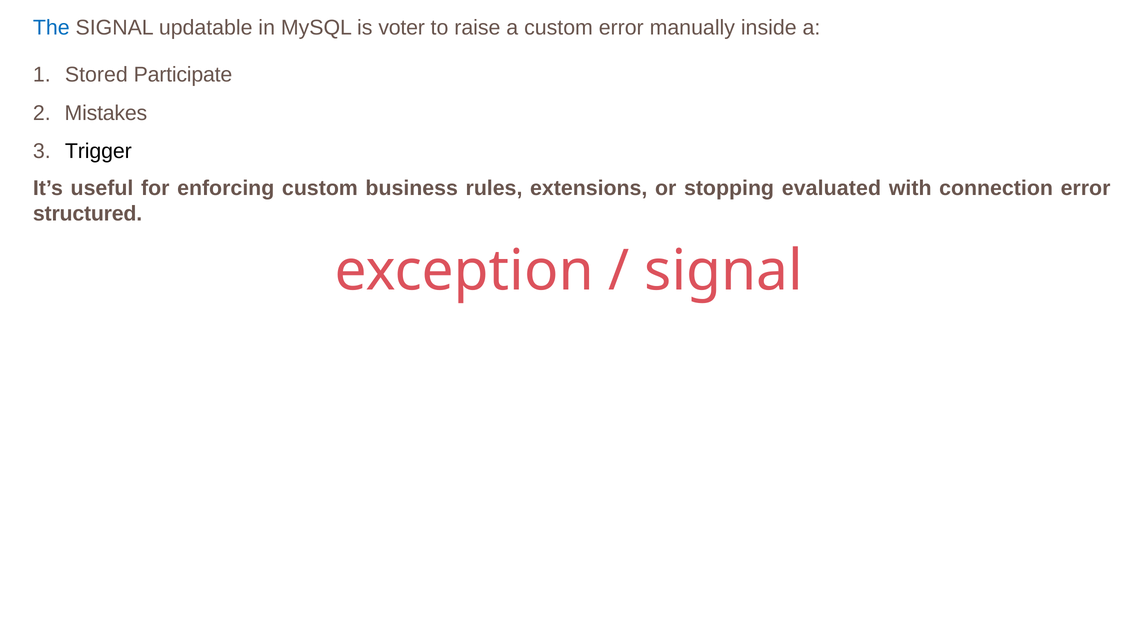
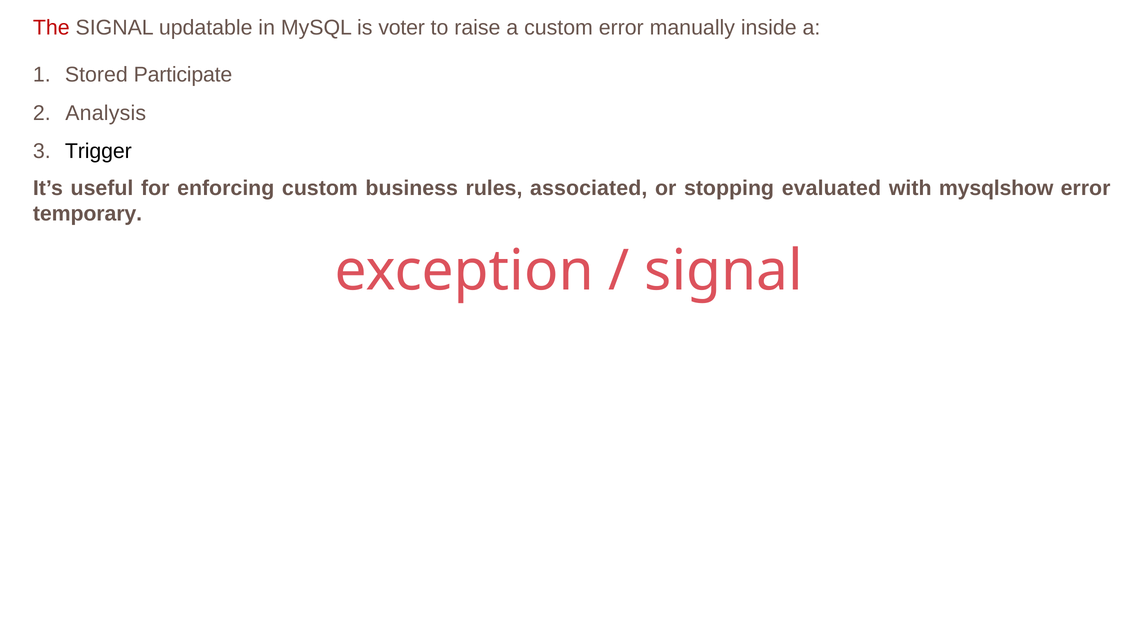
The colour: blue -> red
Mistakes: Mistakes -> Analysis
extensions: extensions -> associated
connection: connection -> mysqlshow
structured: structured -> temporary
